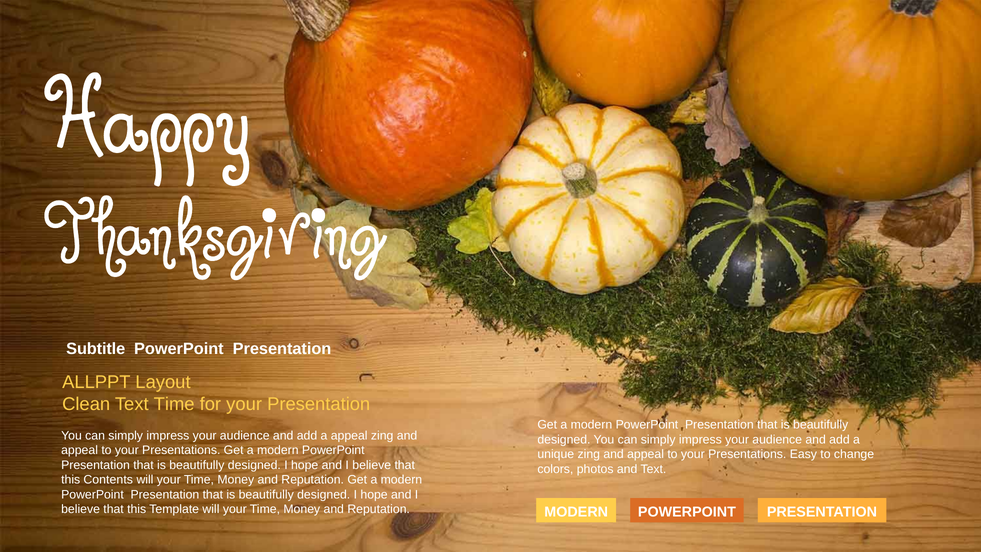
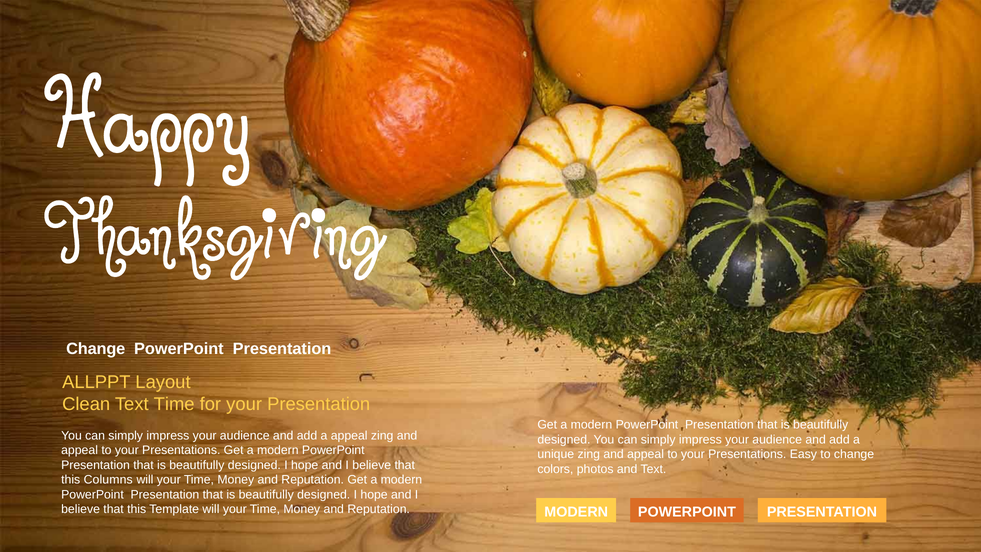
Subtitle at (96, 349): Subtitle -> Change
Contents: Contents -> Columns
